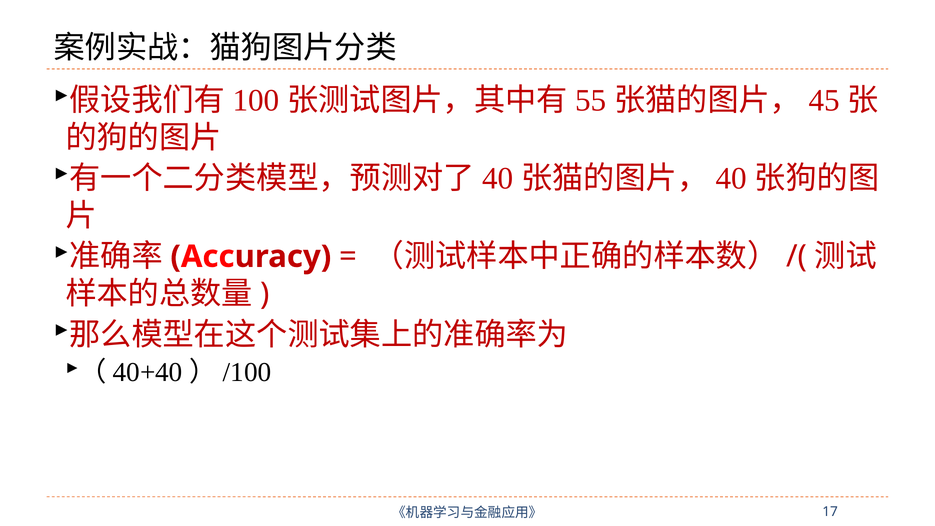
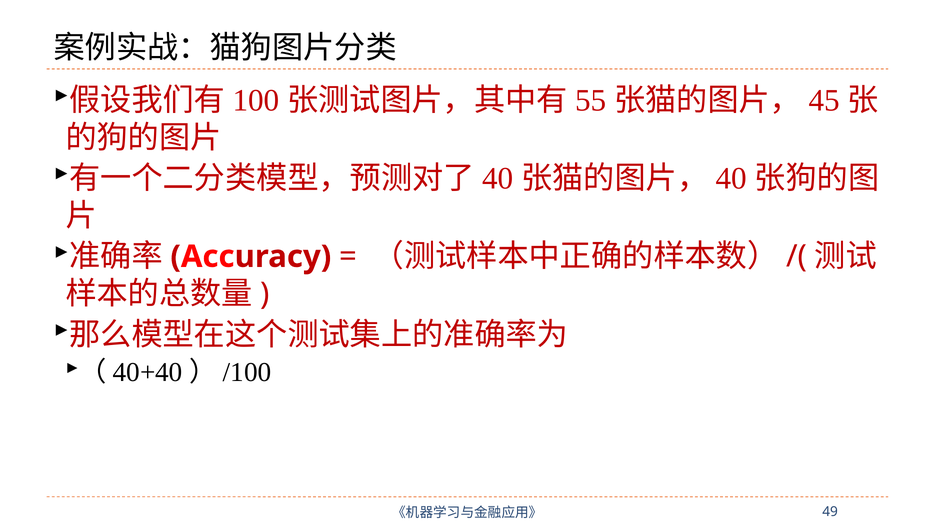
17: 17 -> 49
